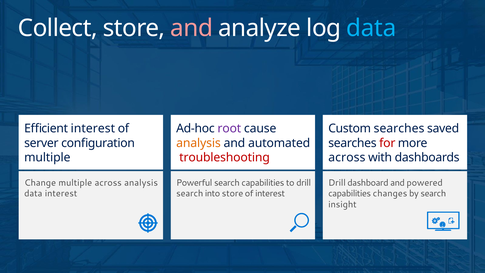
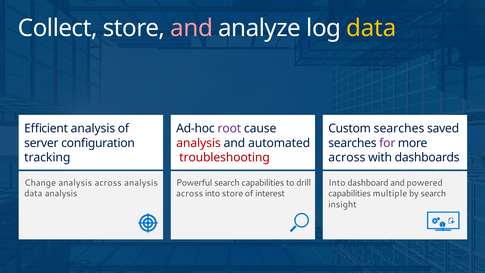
data at (371, 28) colour: light blue -> yellow
Efficient interest: interest -> analysis
analysis at (199, 143) colour: orange -> red
for colour: red -> purple
multiple at (47, 157): multiple -> tracking
Change multiple: multiple -> analysis
Drill at (337, 183): Drill -> Into
data interest: interest -> analysis
search at (190, 193): search -> across
changes: changes -> multiple
